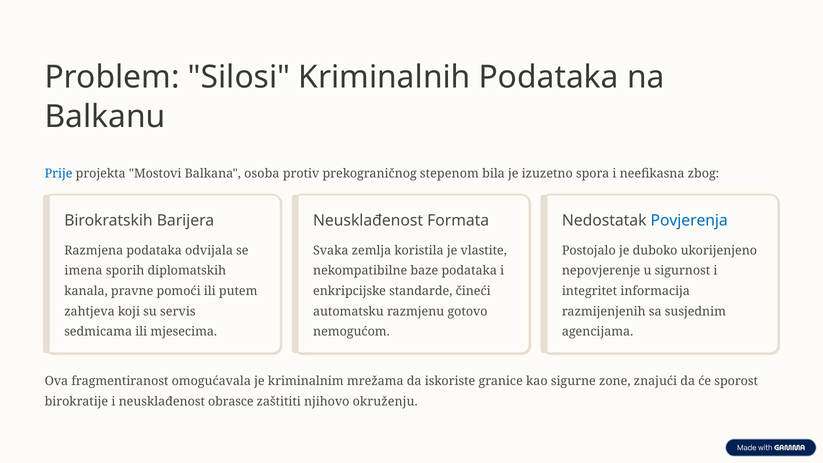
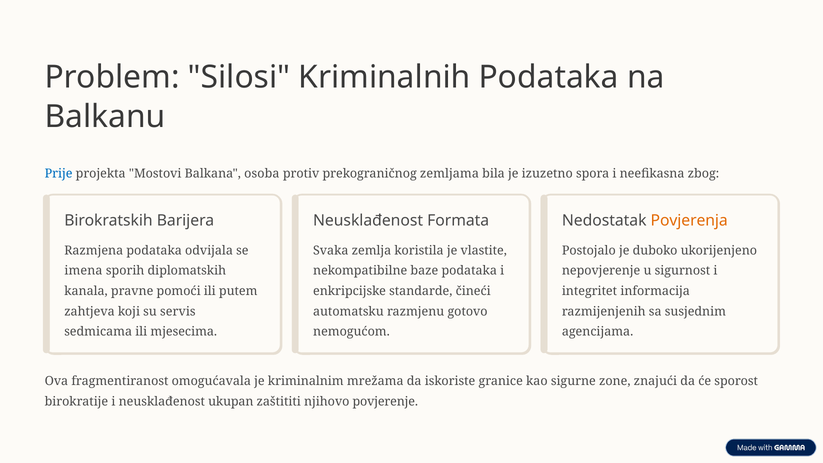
stepenom: stepenom -> zemljama
Povjerenja colour: blue -> orange
obrasce: obrasce -> ukupan
okruženju: okruženju -> povjerenje
